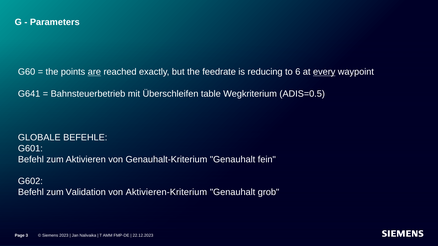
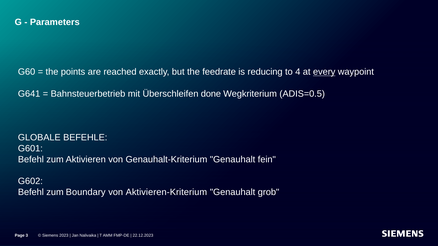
are underline: present -> none
6: 6 -> 4
table: table -> done
Validation: Validation -> Boundary
